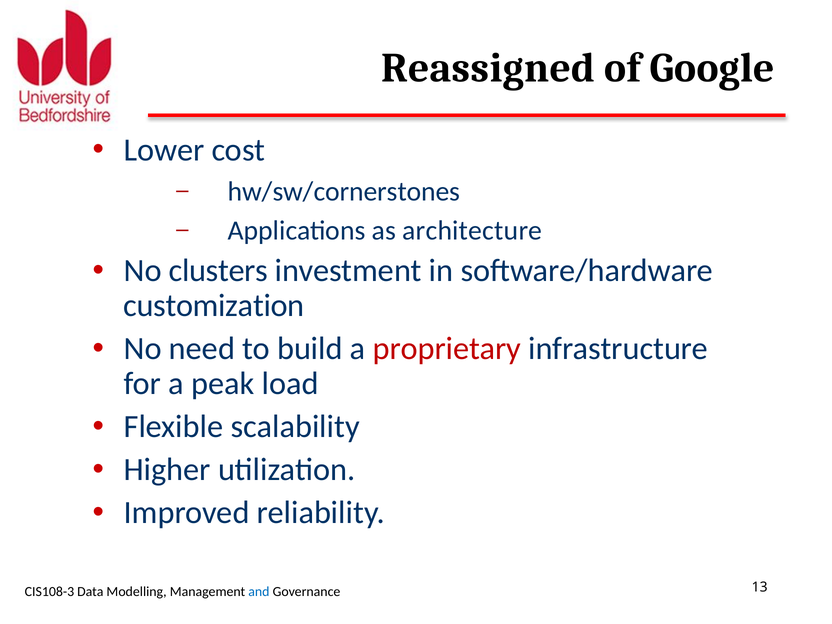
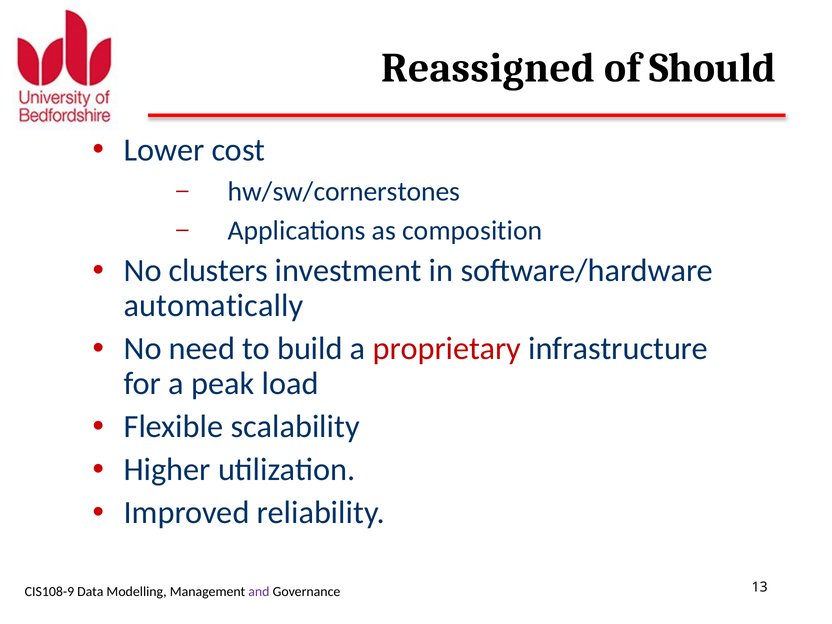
Google: Google -> Should
architecture: architecture -> composition
customization: customization -> automatically
CIS108-3: CIS108-3 -> CIS108-9
and colour: blue -> purple
